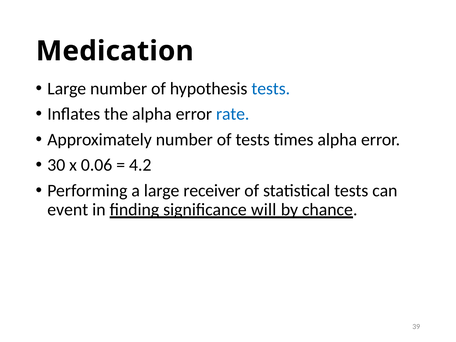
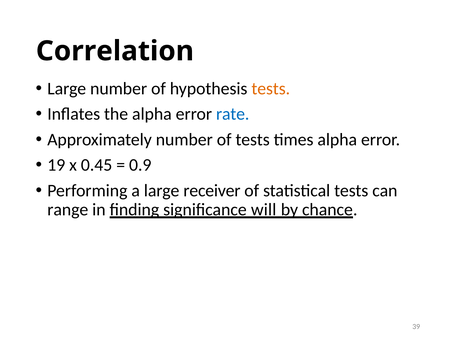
Medication: Medication -> Correlation
tests at (271, 89) colour: blue -> orange
30: 30 -> 19
0.06: 0.06 -> 0.45
4.2: 4.2 -> 0.9
event: event -> range
